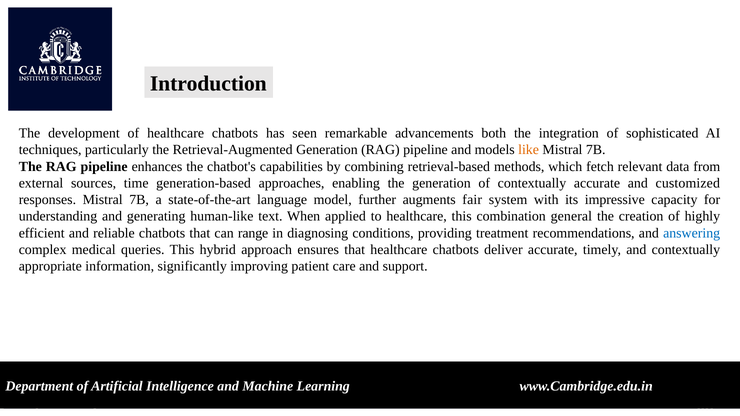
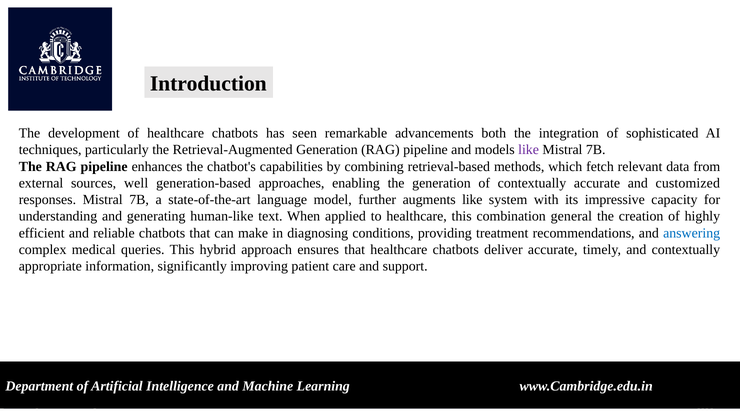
like at (529, 150) colour: orange -> purple
time: time -> well
augments fair: fair -> like
range: range -> make
